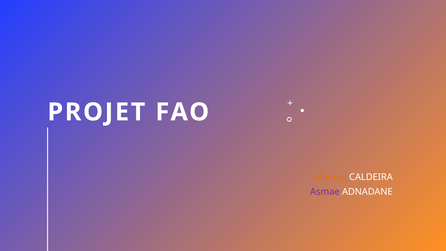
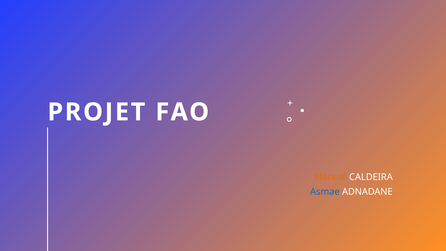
Asmae colour: purple -> blue
